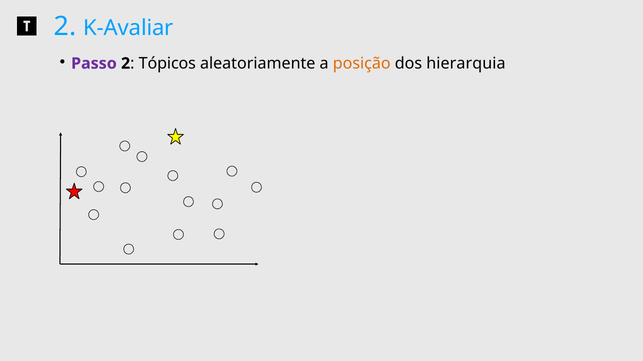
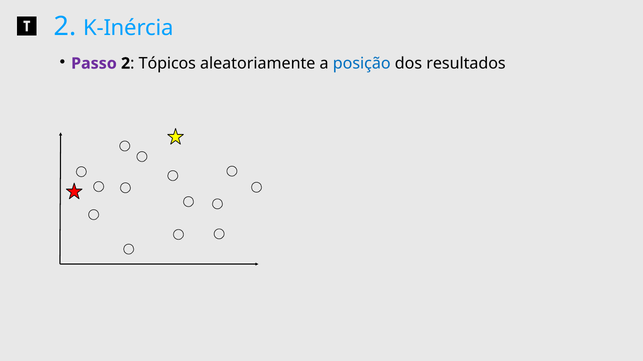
K-Avaliar: K-Avaliar -> K-Inércia
posição colour: orange -> blue
hierarquia: hierarquia -> resultados
